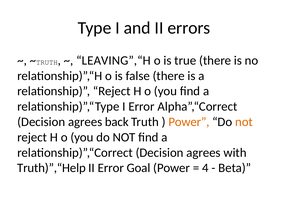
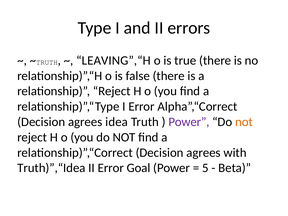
back: back -> idea
Power at (189, 122) colour: orange -> purple
Truth)”,“Help: Truth)”,“Help -> Truth)”,“Idea
4: 4 -> 5
